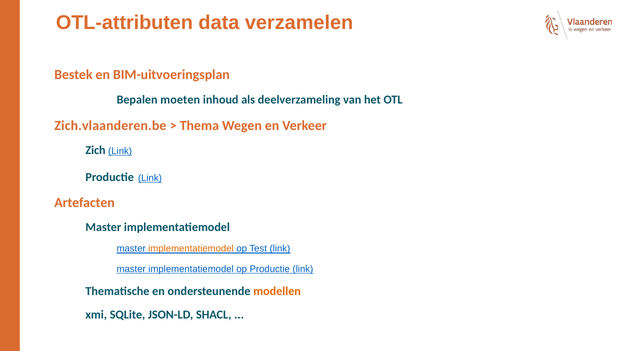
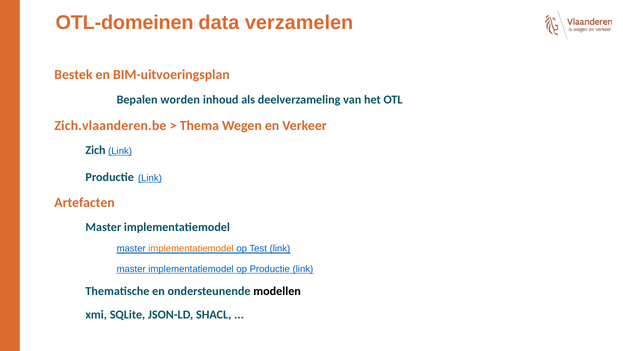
OTL-attributen: OTL-attributen -> OTL-domeinen
moeten: moeten -> worden
modellen colour: orange -> black
